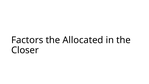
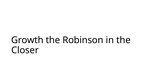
Factors: Factors -> Growth
Allocated: Allocated -> Robinson
